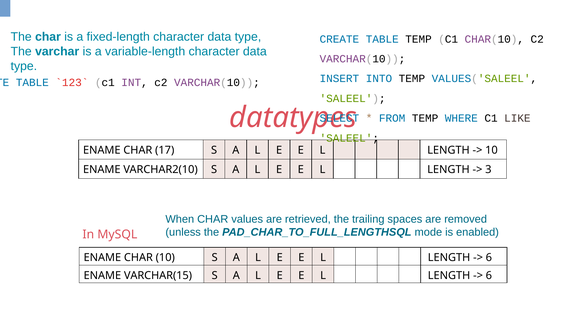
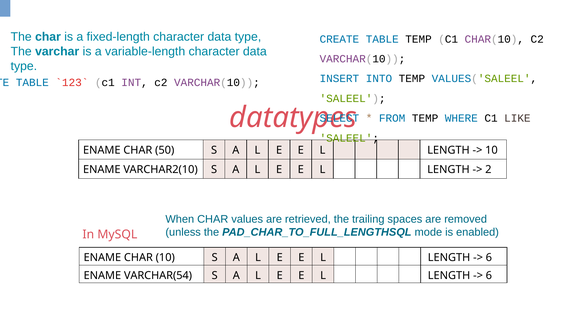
17: 17 -> 50
3: 3 -> 2
VARCHAR(15: VARCHAR(15 -> VARCHAR(54
